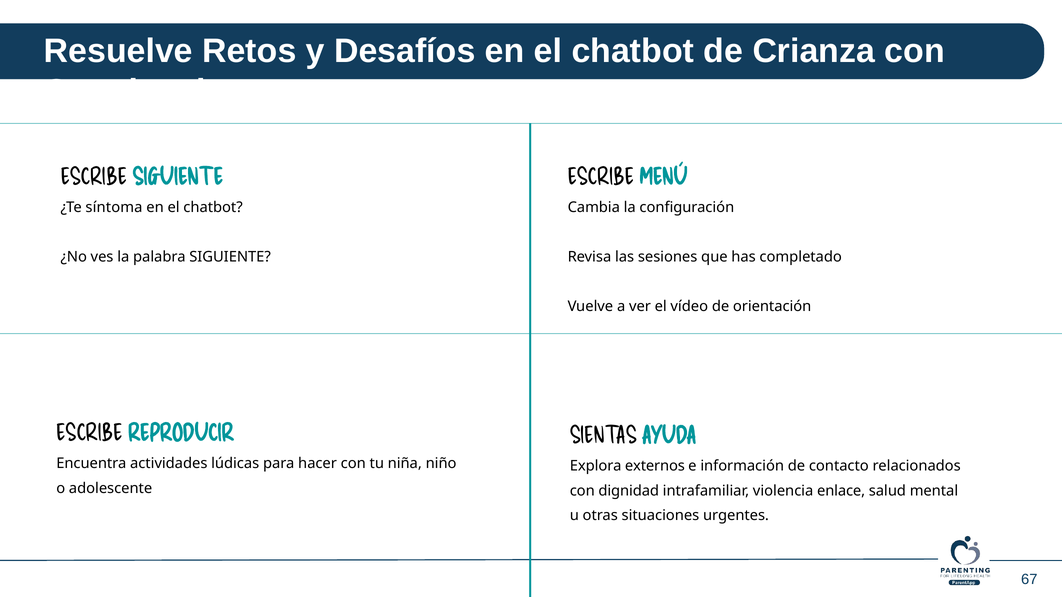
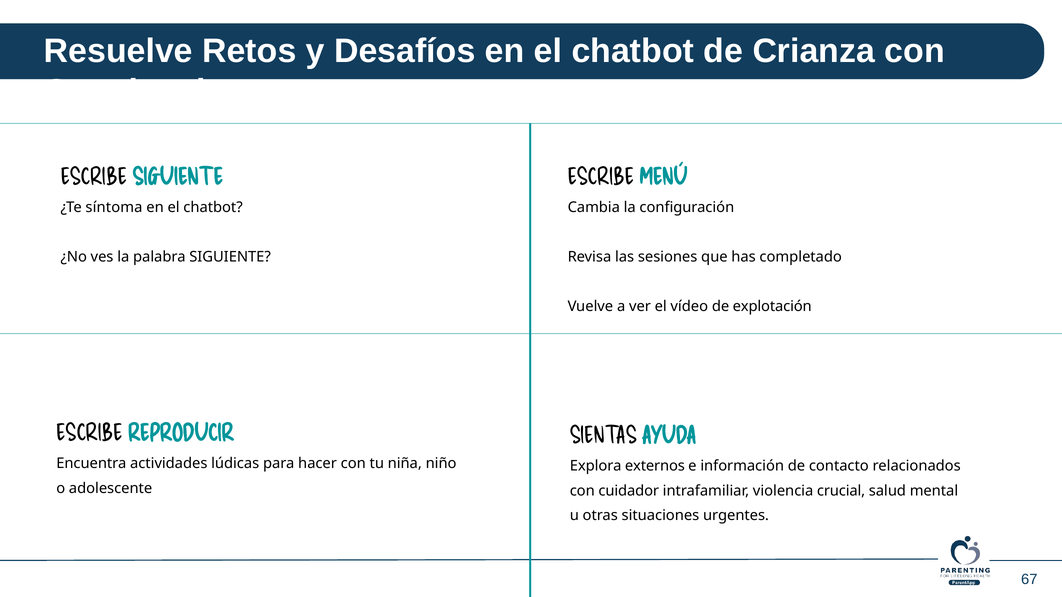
orientación: orientación -> explotación
dignidad: dignidad -> cuidador
enlace: enlace -> crucial
